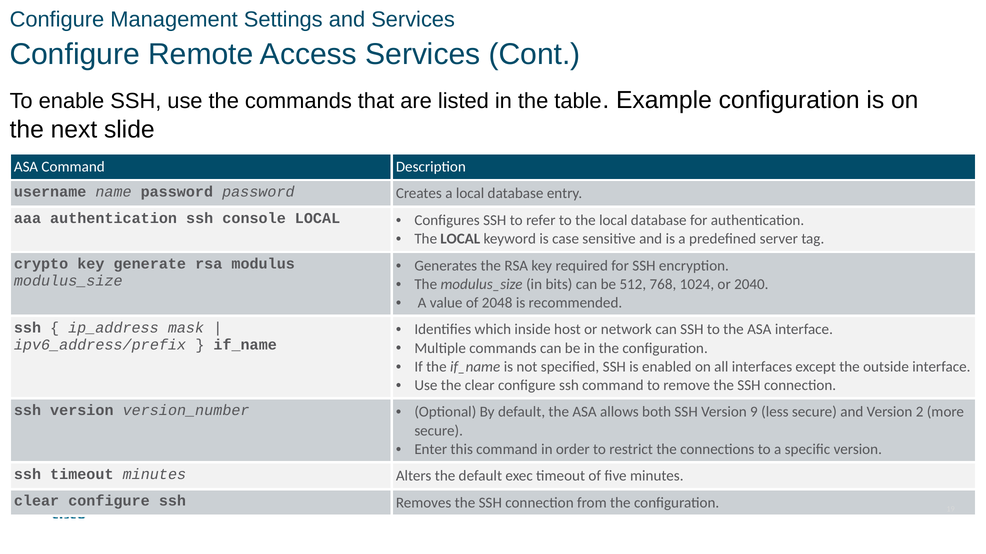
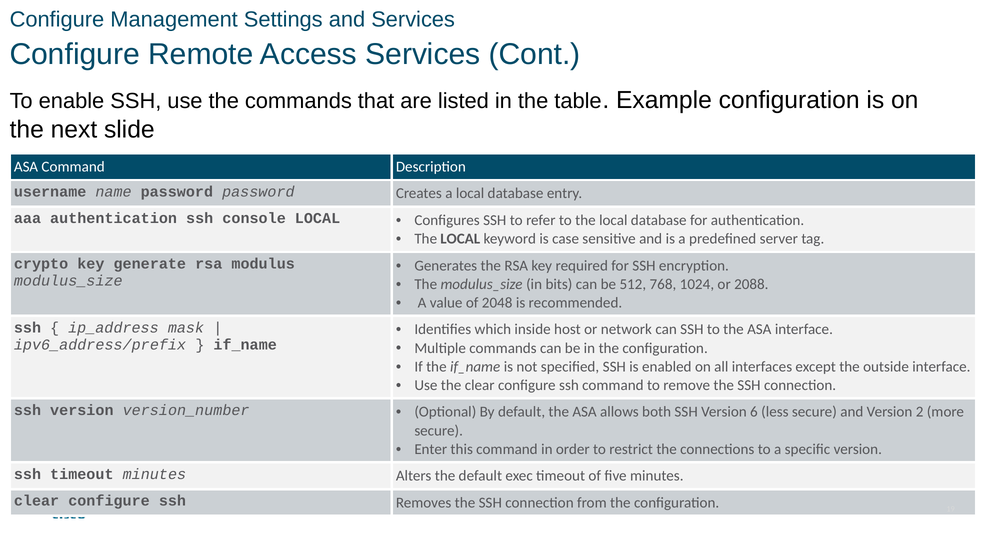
2040: 2040 -> 2088
9: 9 -> 6
